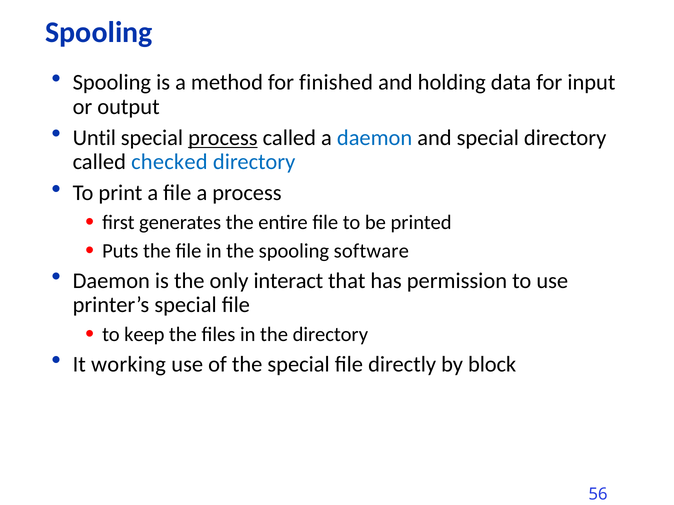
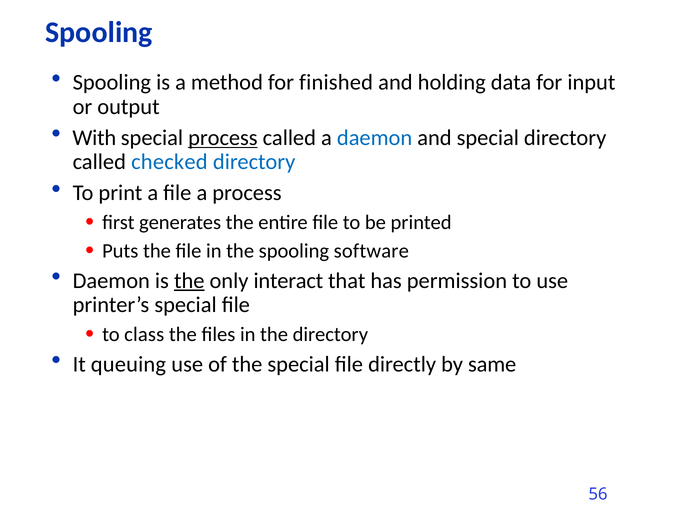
Until: Until -> With
the at (189, 281) underline: none -> present
keep: keep -> class
working: working -> queuing
block: block -> same
